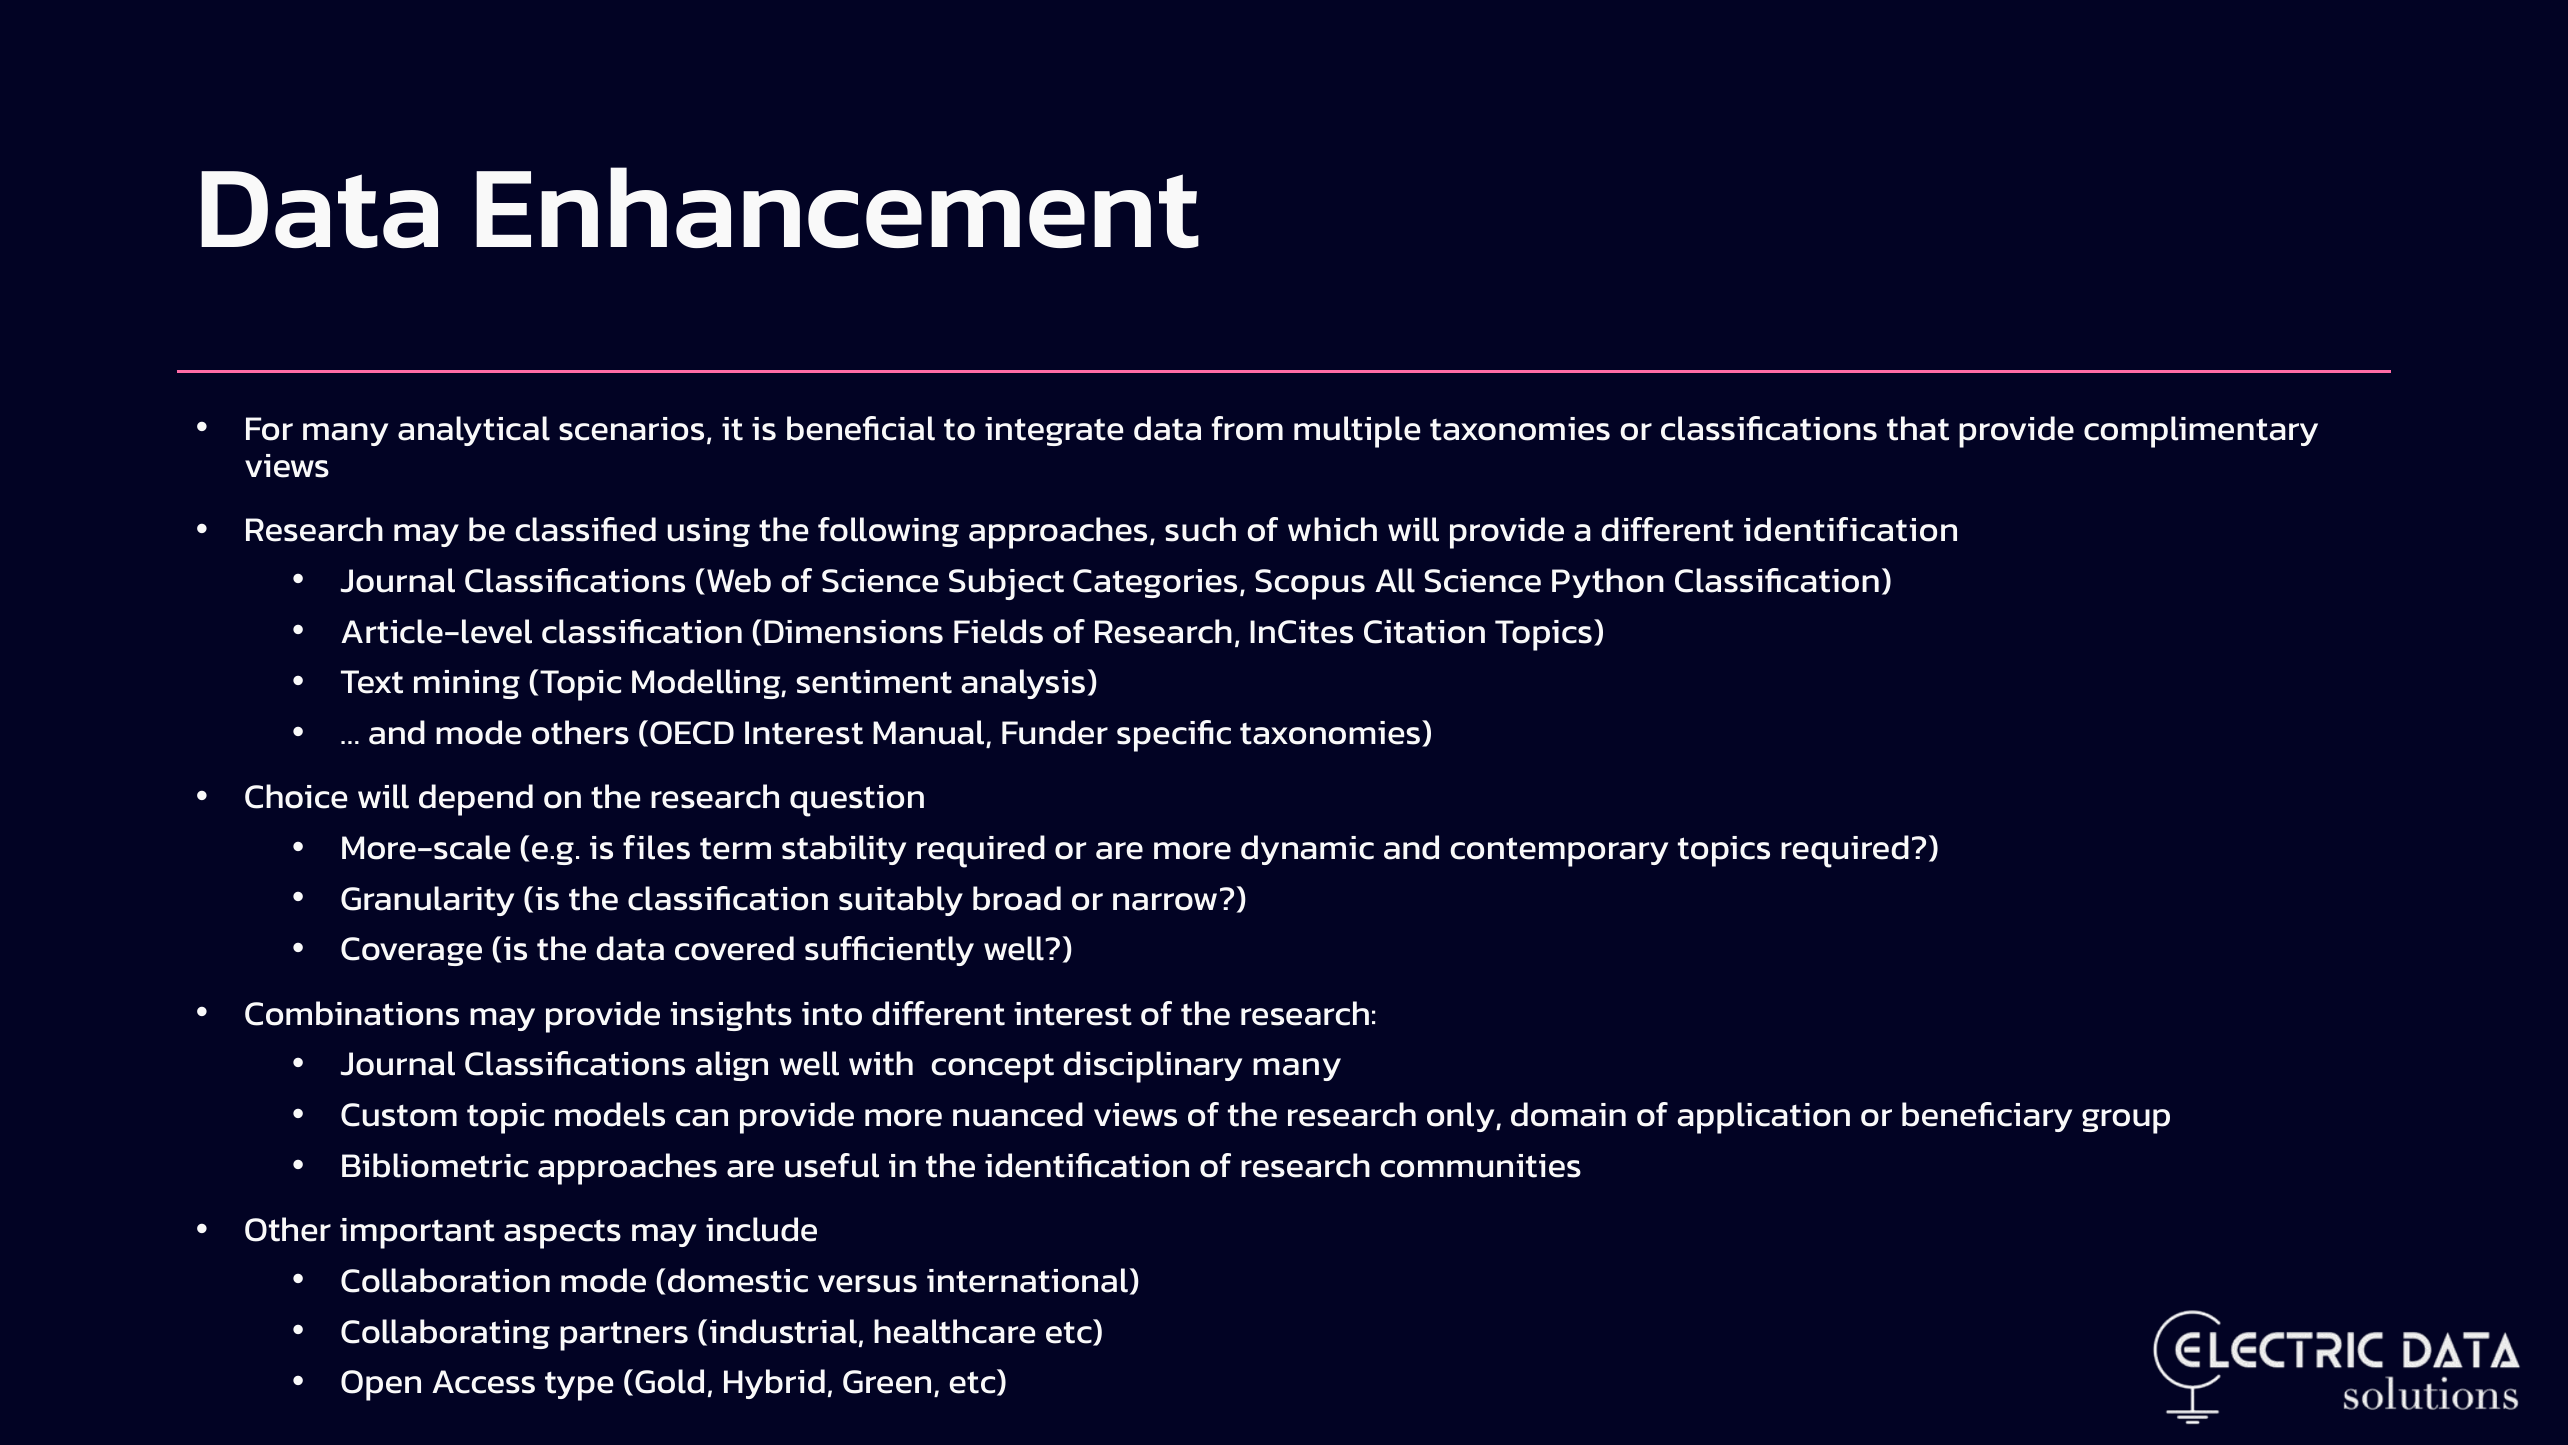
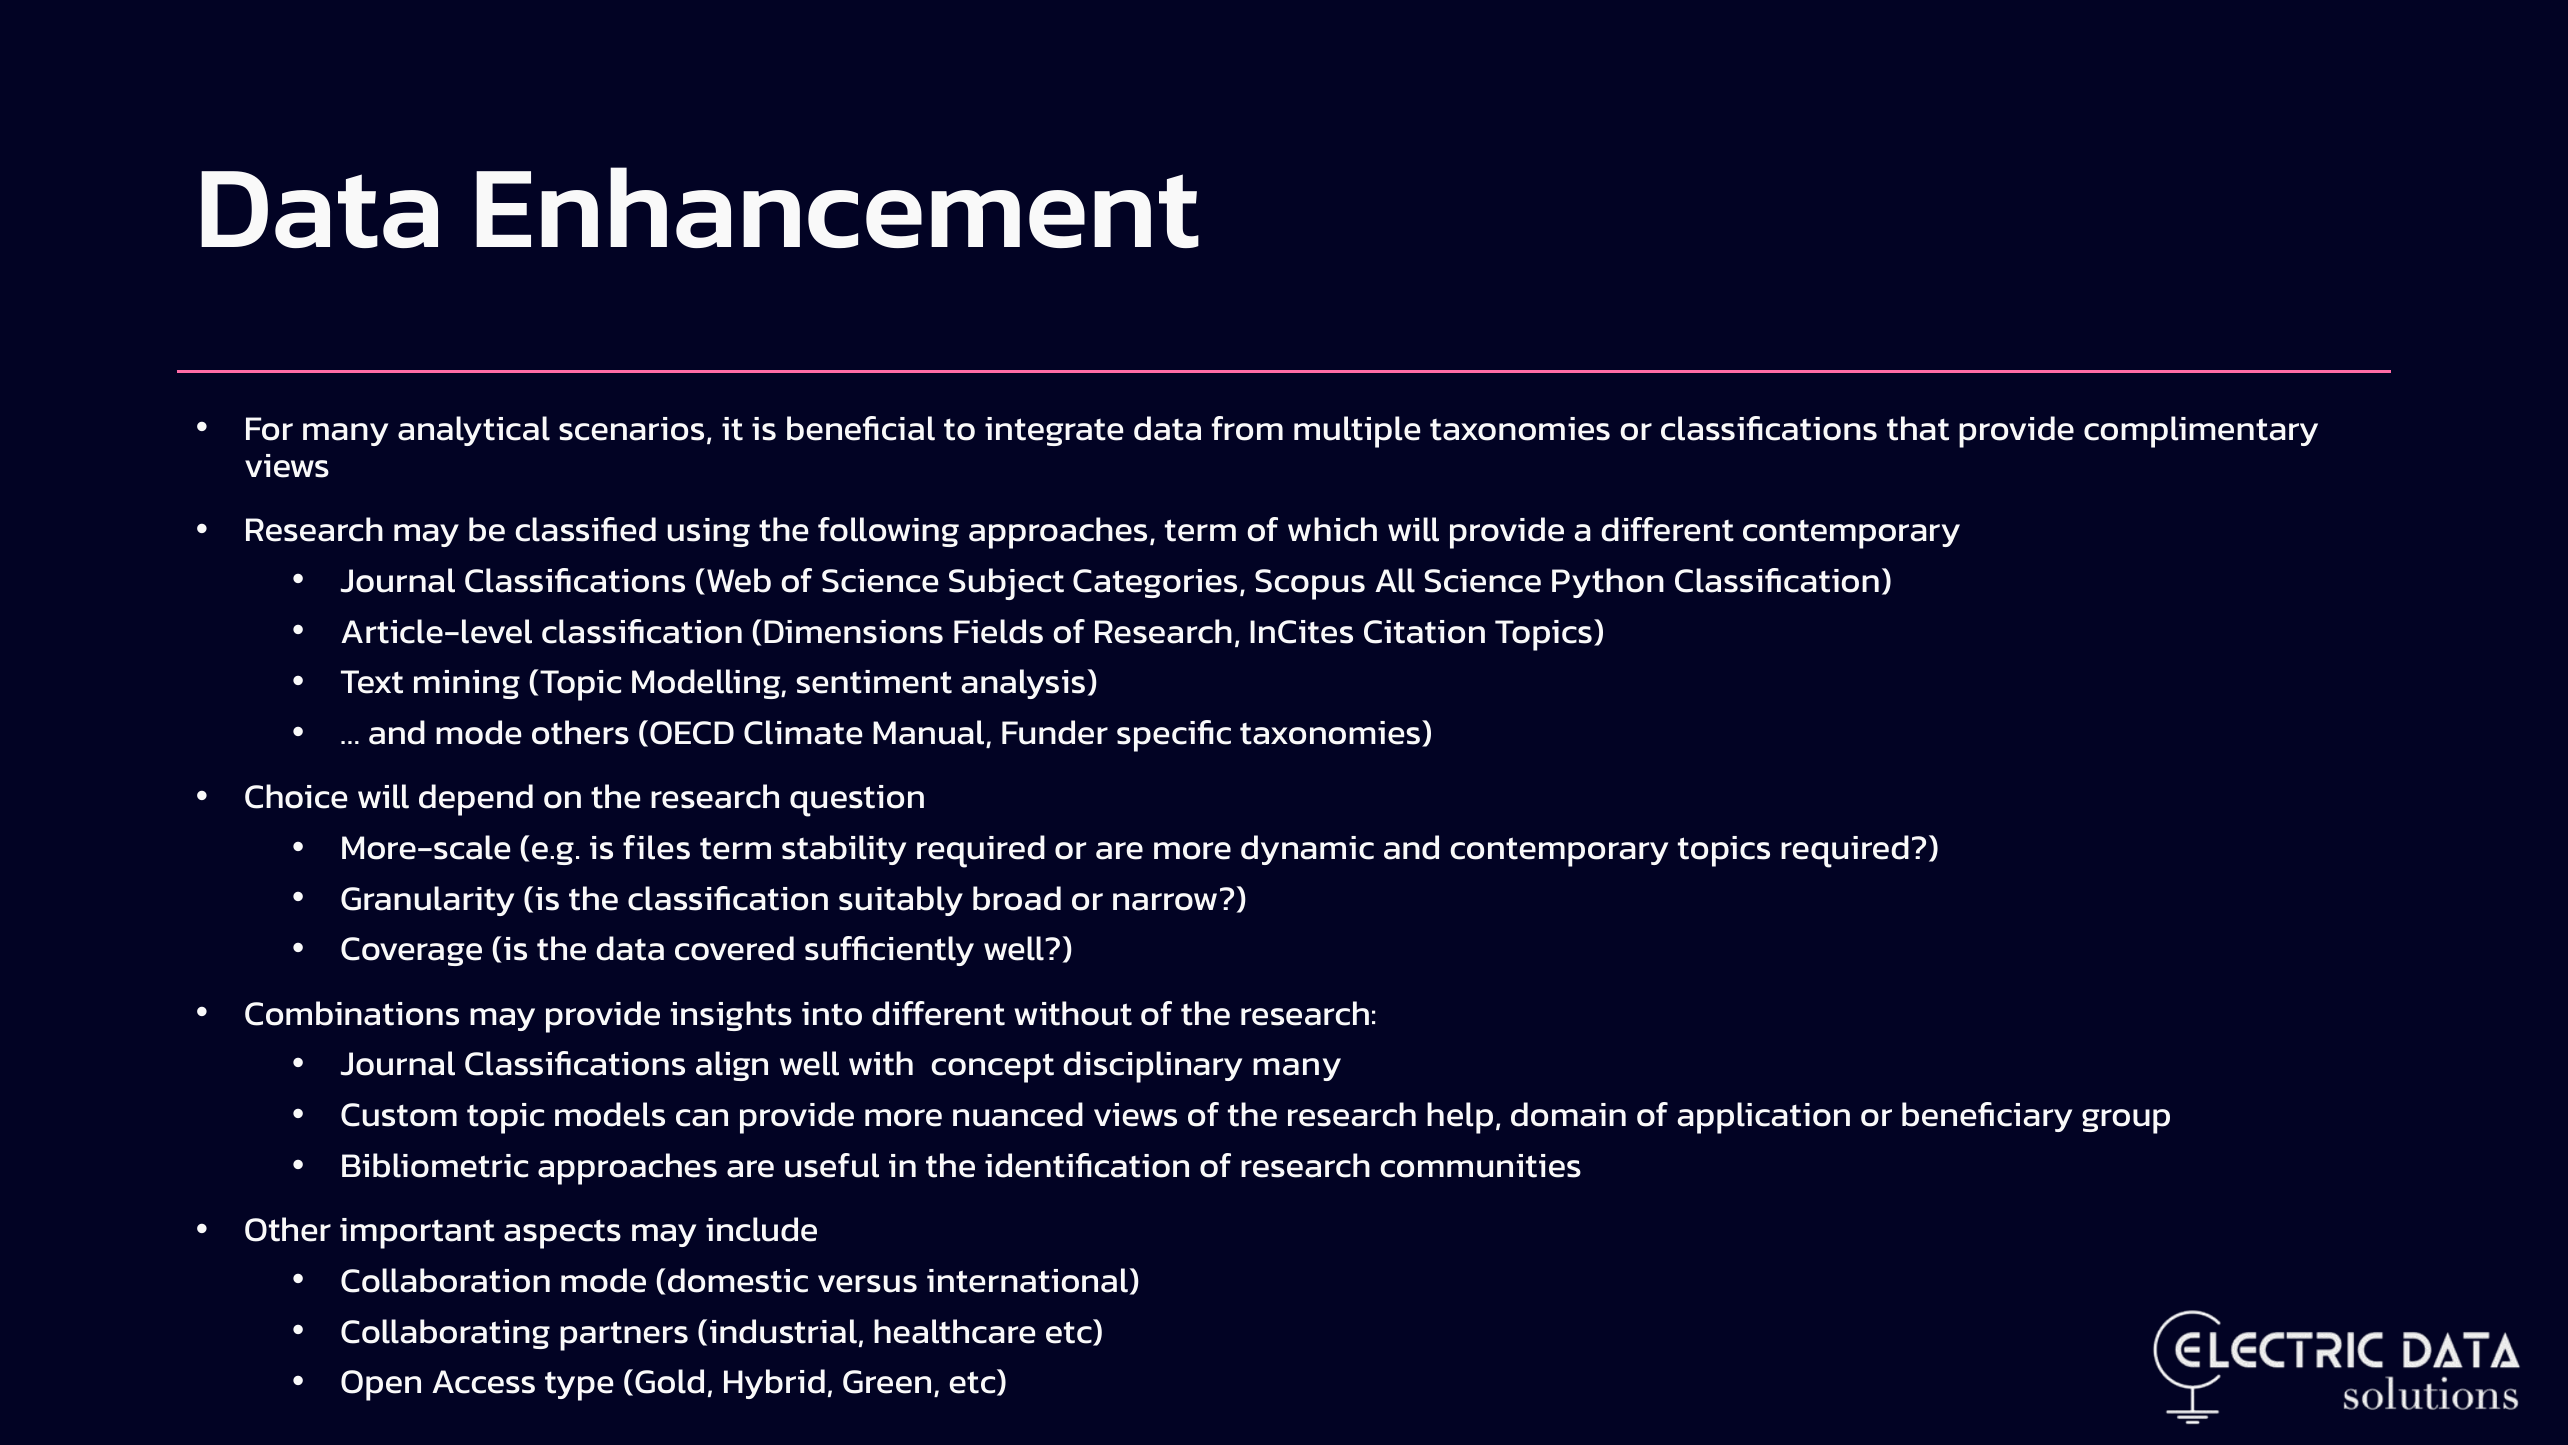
approaches such: such -> term
different identification: identification -> contemporary
OECD Interest: Interest -> Climate
different interest: interest -> without
only: only -> help
